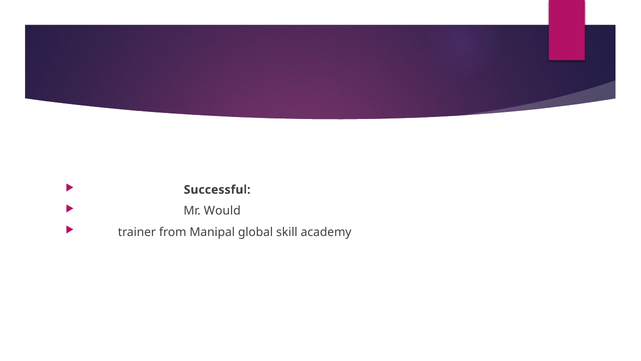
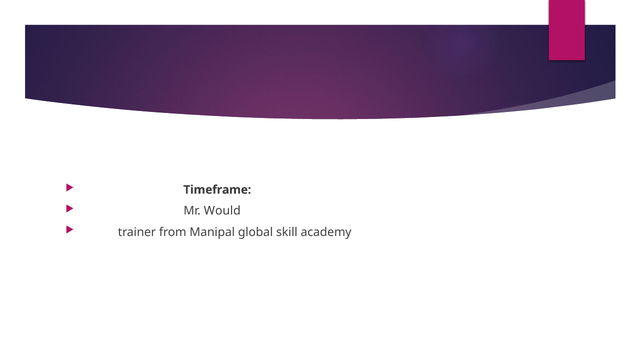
Successful: Successful -> Timeframe
